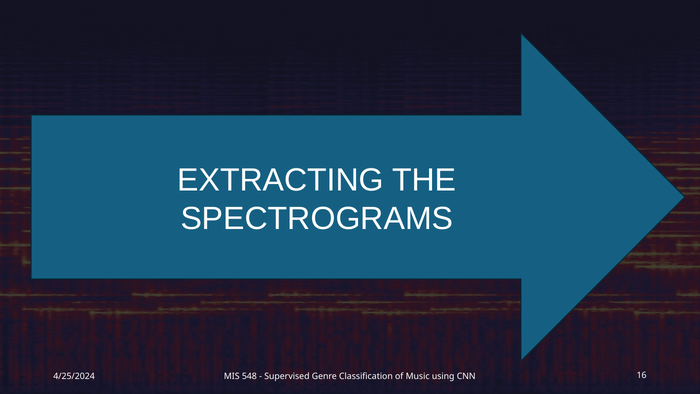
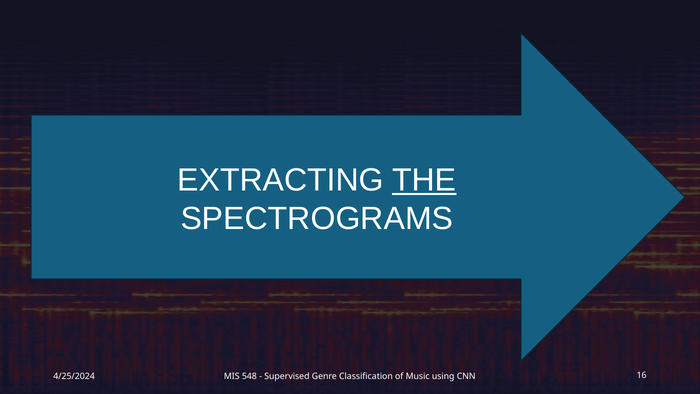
THE underline: none -> present
